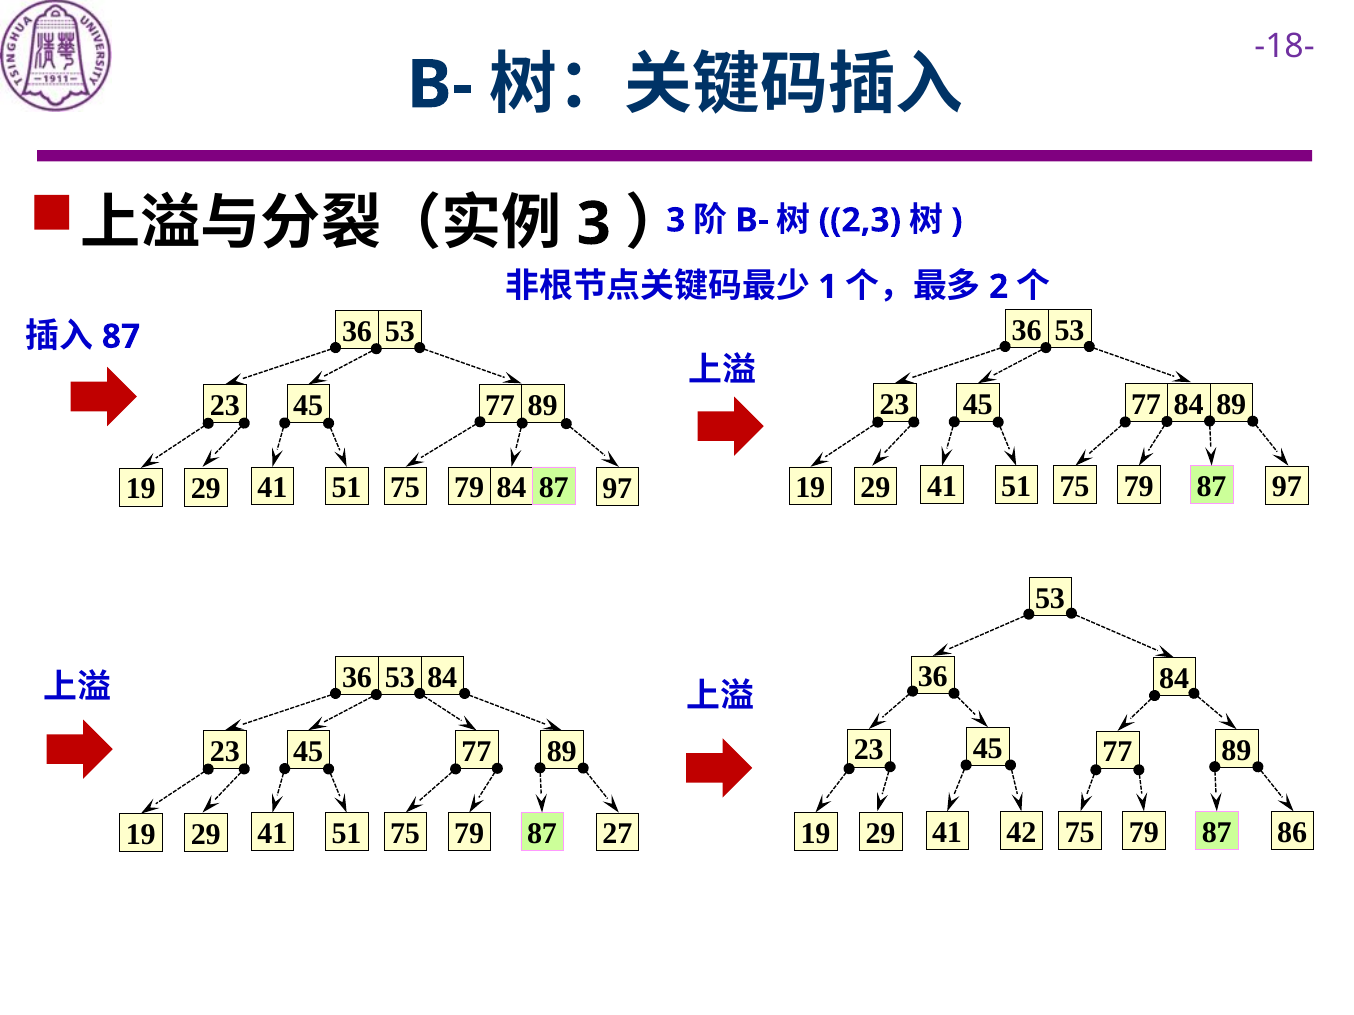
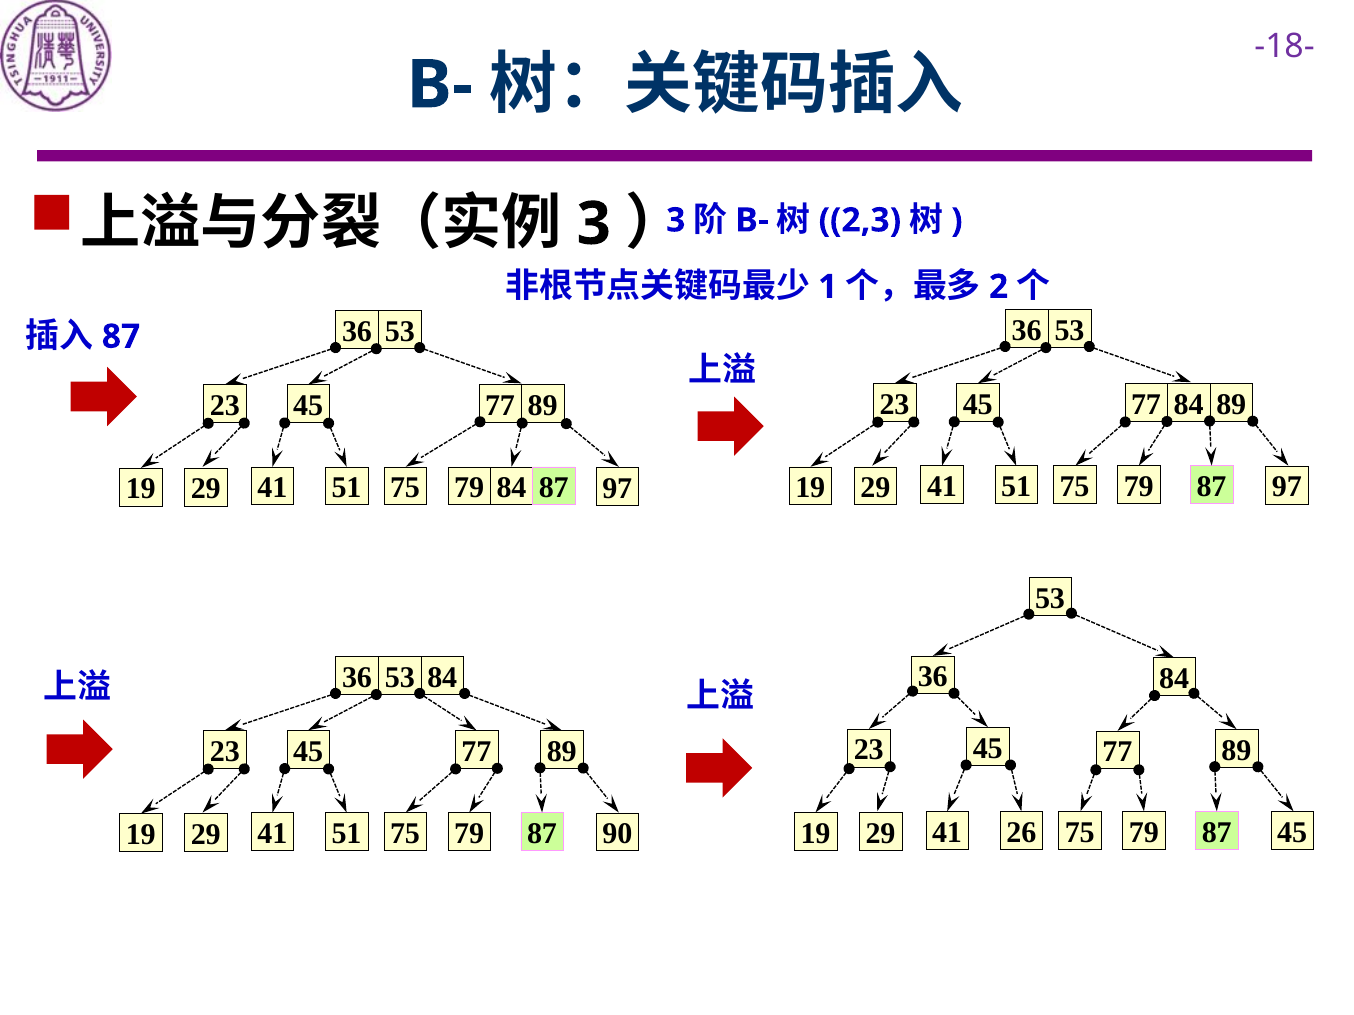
41 86: 86 -> 45
27: 27 -> 90
42: 42 -> 26
